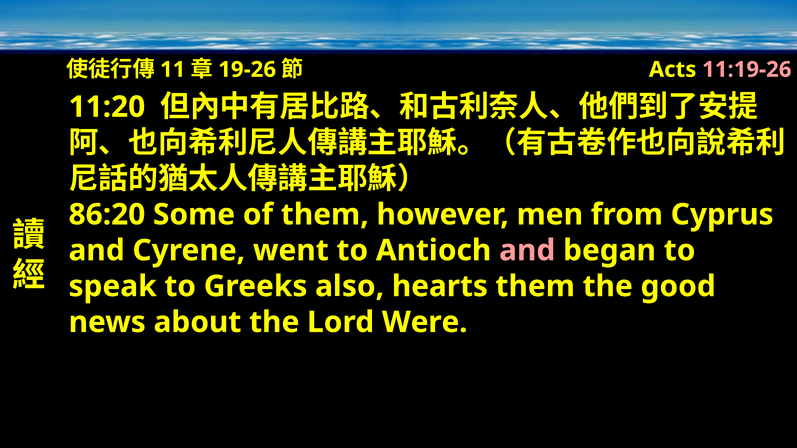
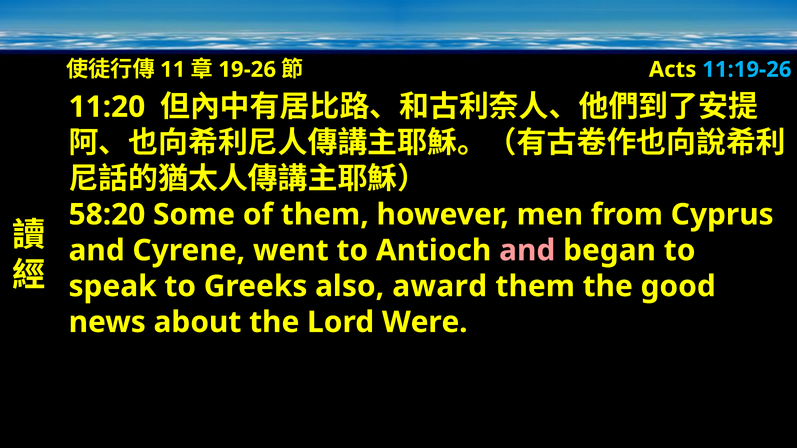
11:19-26 colour: pink -> light blue
86:20: 86:20 -> 58:20
hearts: hearts -> award
